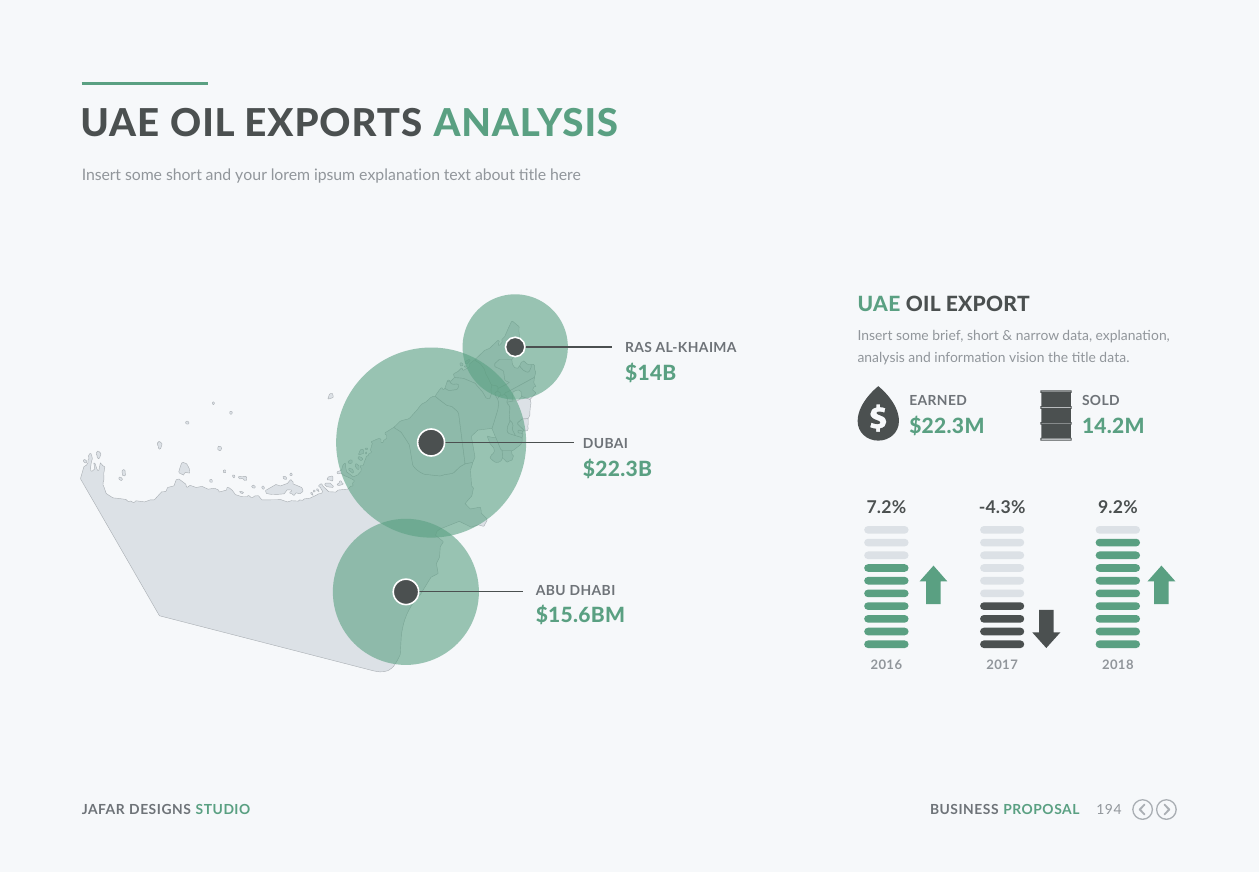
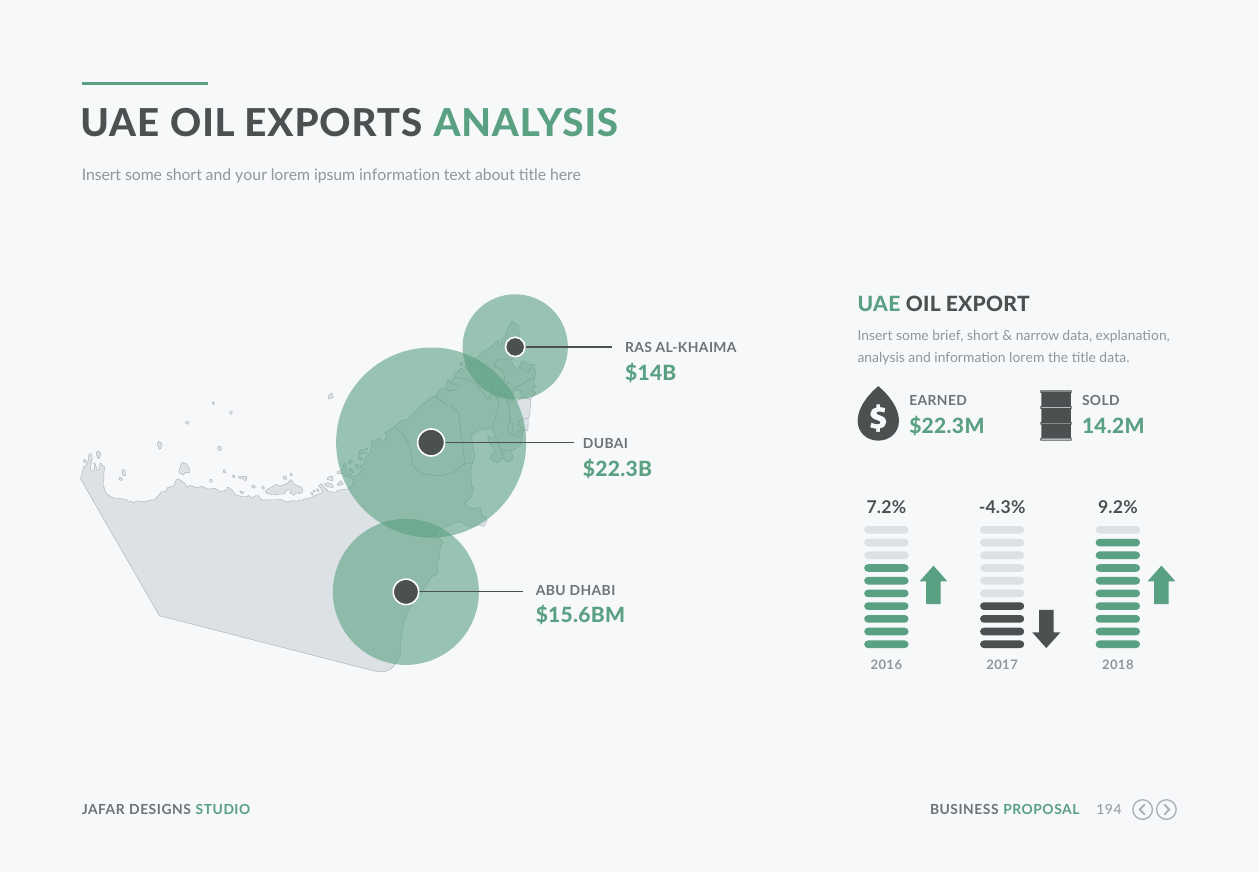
ipsum explanation: explanation -> information
information vision: vision -> lorem
